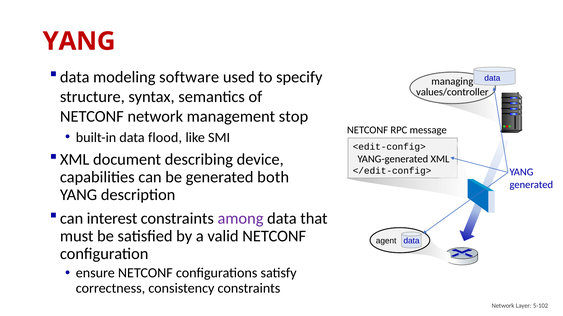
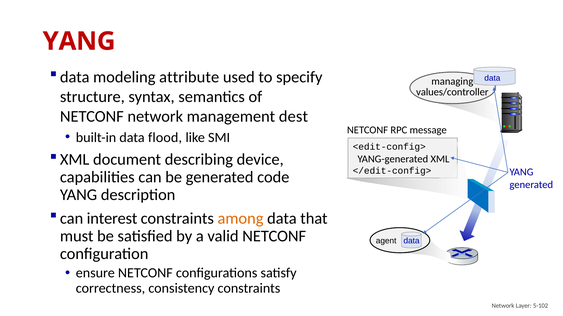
software: software -> attribute
stop: stop -> dest
both: both -> code
among colour: purple -> orange
